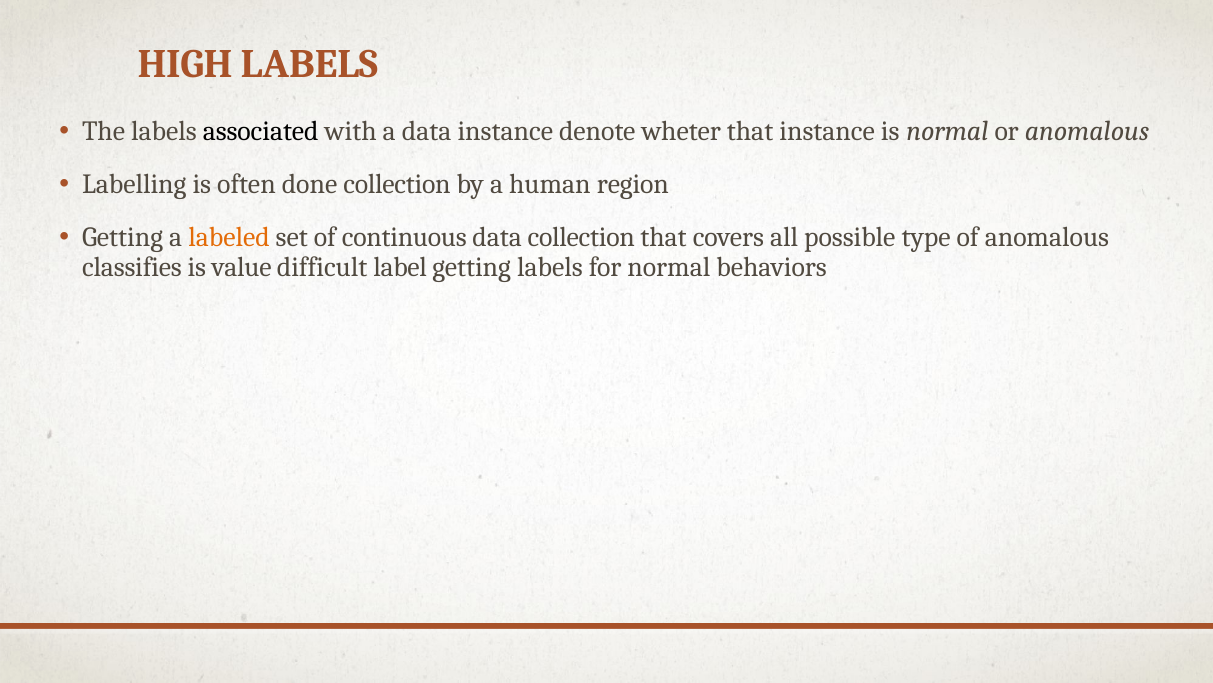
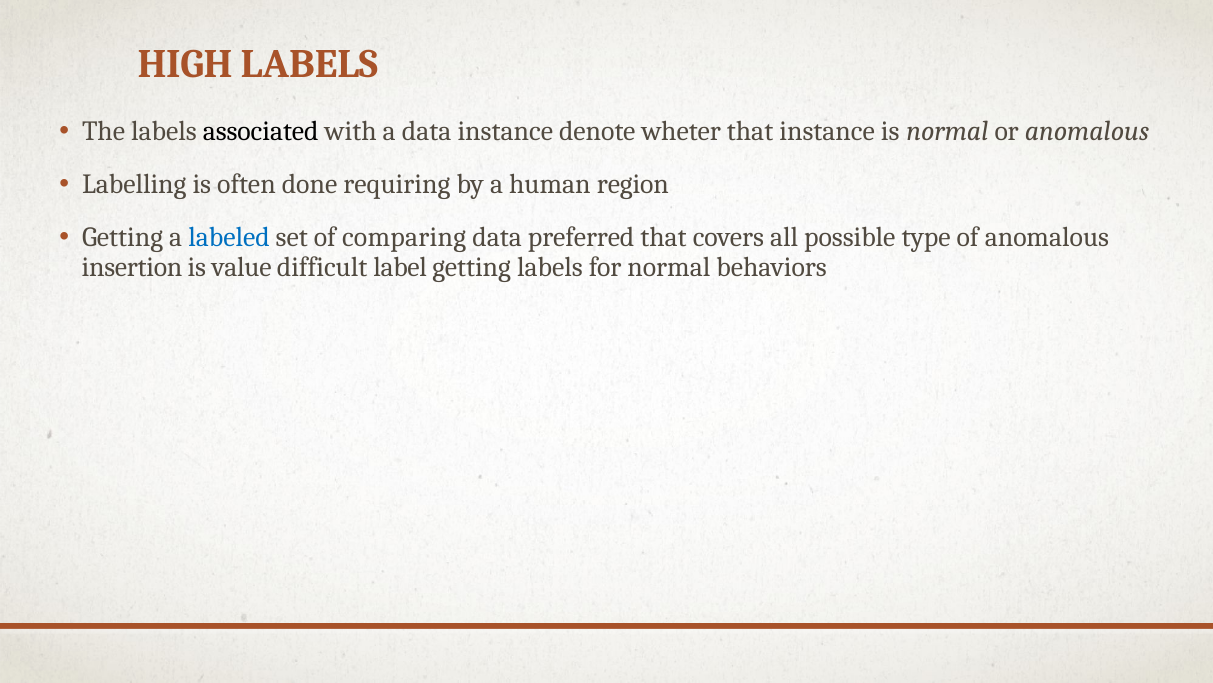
done collection: collection -> requiring
labeled colour: orange -> blue
continuous: continuous -> comparing
data collection: collection -> preferred
classifies: classifies -> insertion
